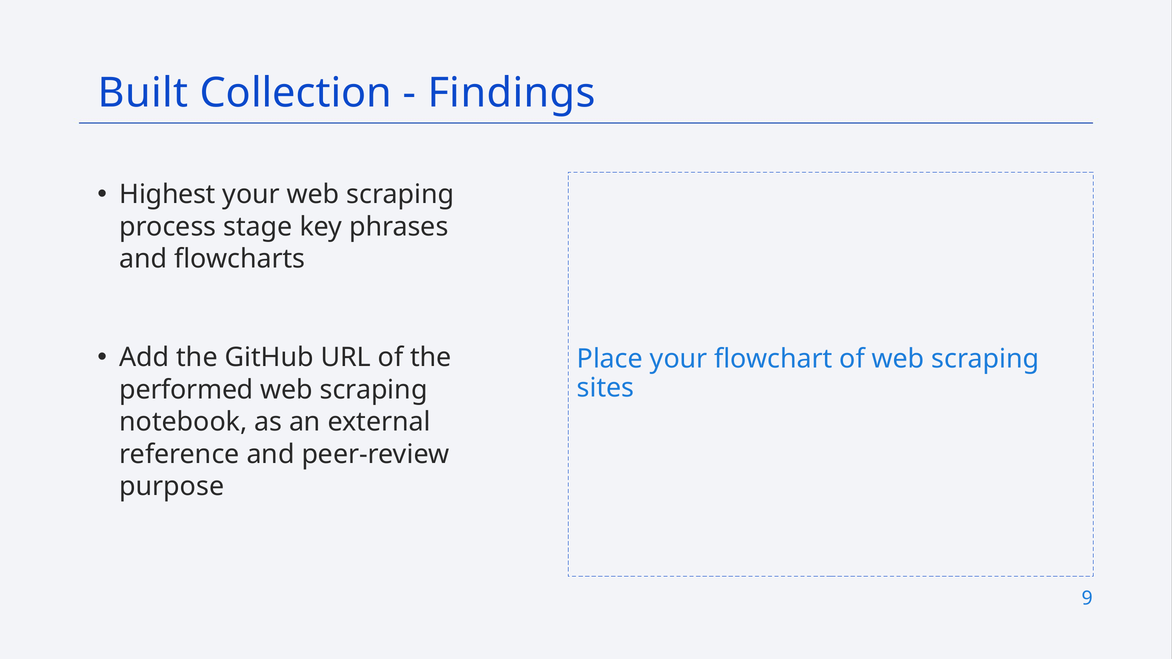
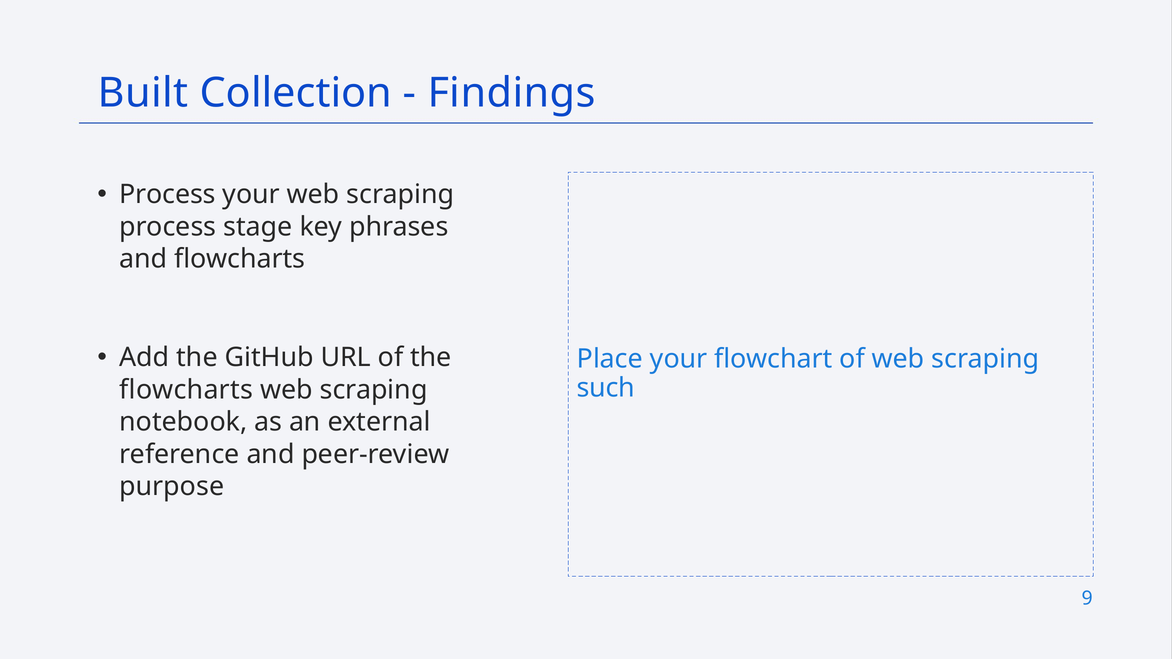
Highest at (168, 195): Highest -> Process
sites: sites -> such
performed at (186, 390): performed -> flowcharts
